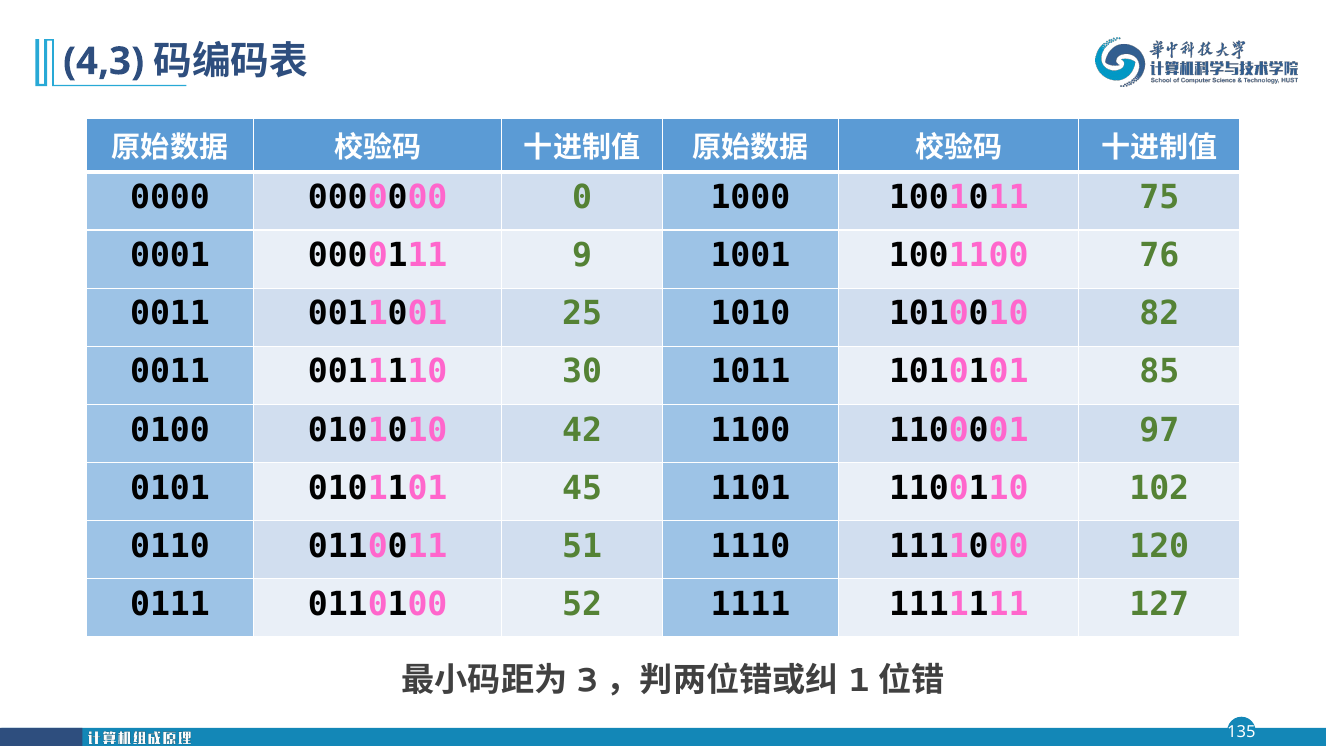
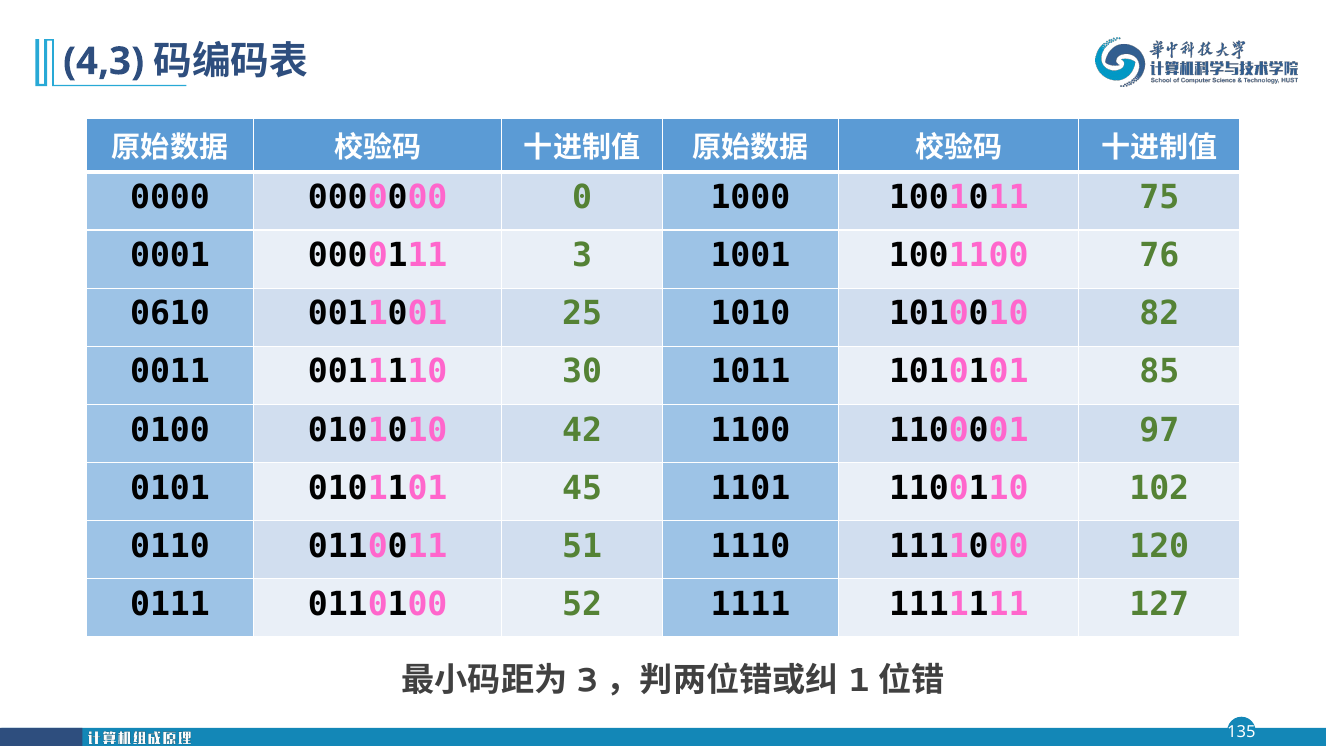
9: 9 -> 3
0011 at (170, 314): 0011 -> 0610
